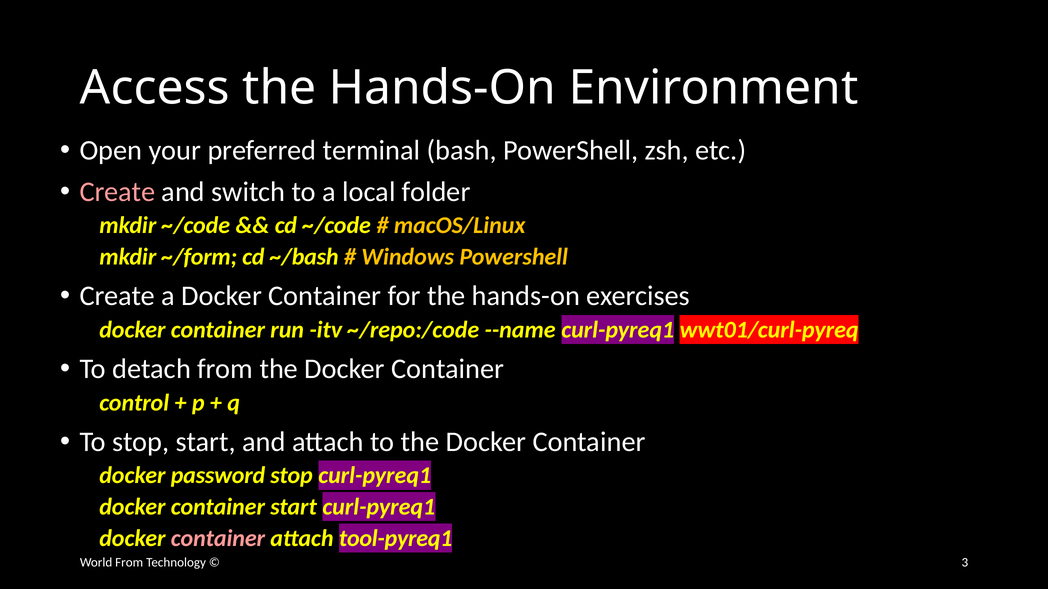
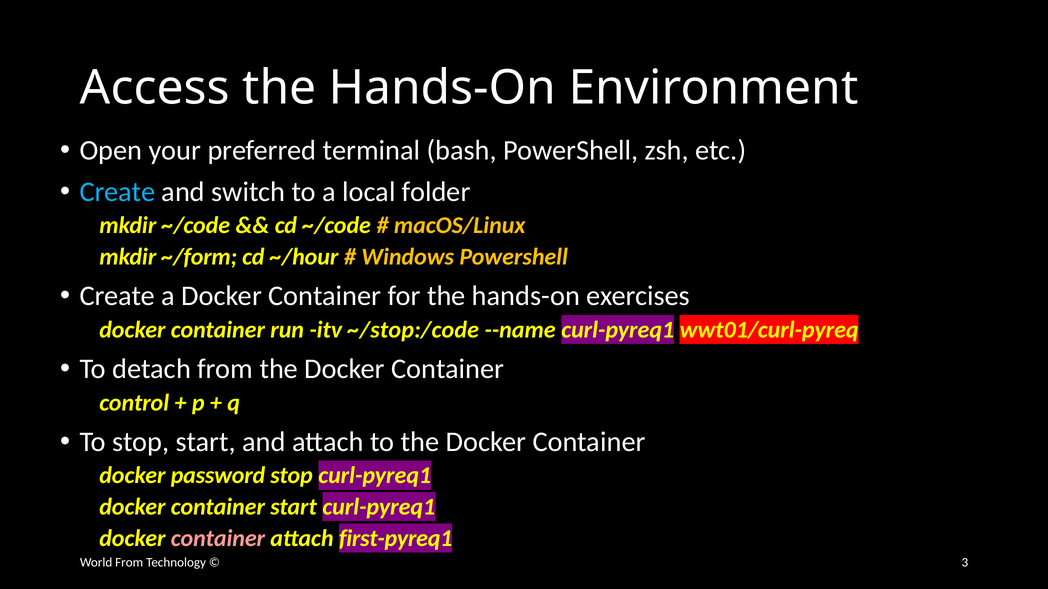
Create at (117, 192) colour: pink -> light blue
~/bash: ~/bash -> ~/hour
~/repo:/code: ~/repo:/code -> ~/stop:/code
tool-pyreq1: tool-pyreq1 -> first-pyreq1
